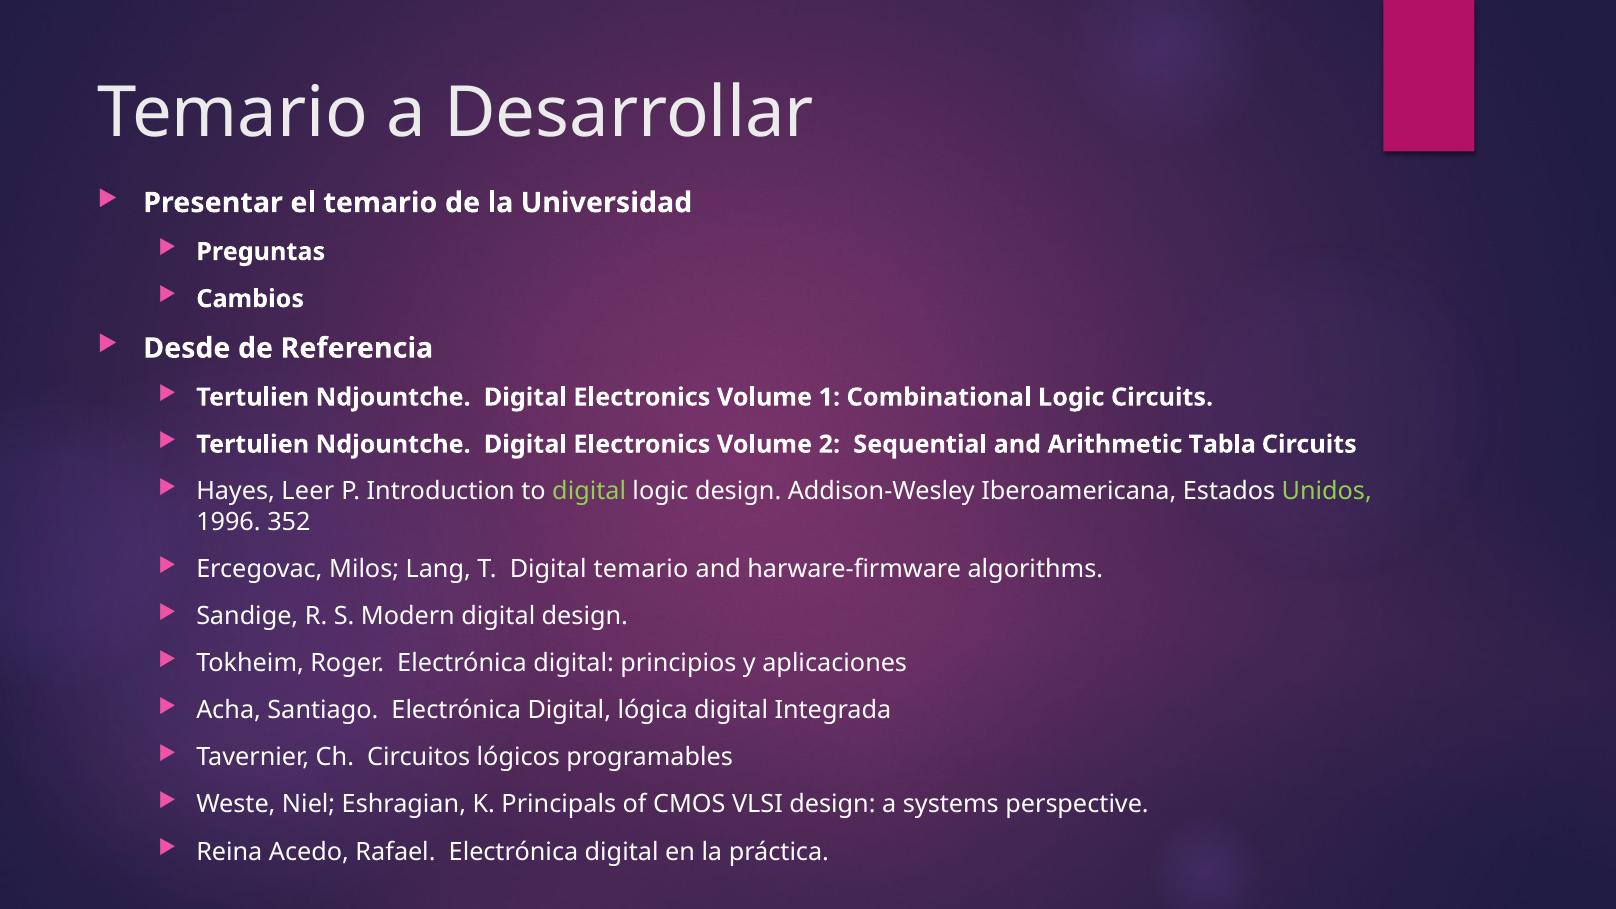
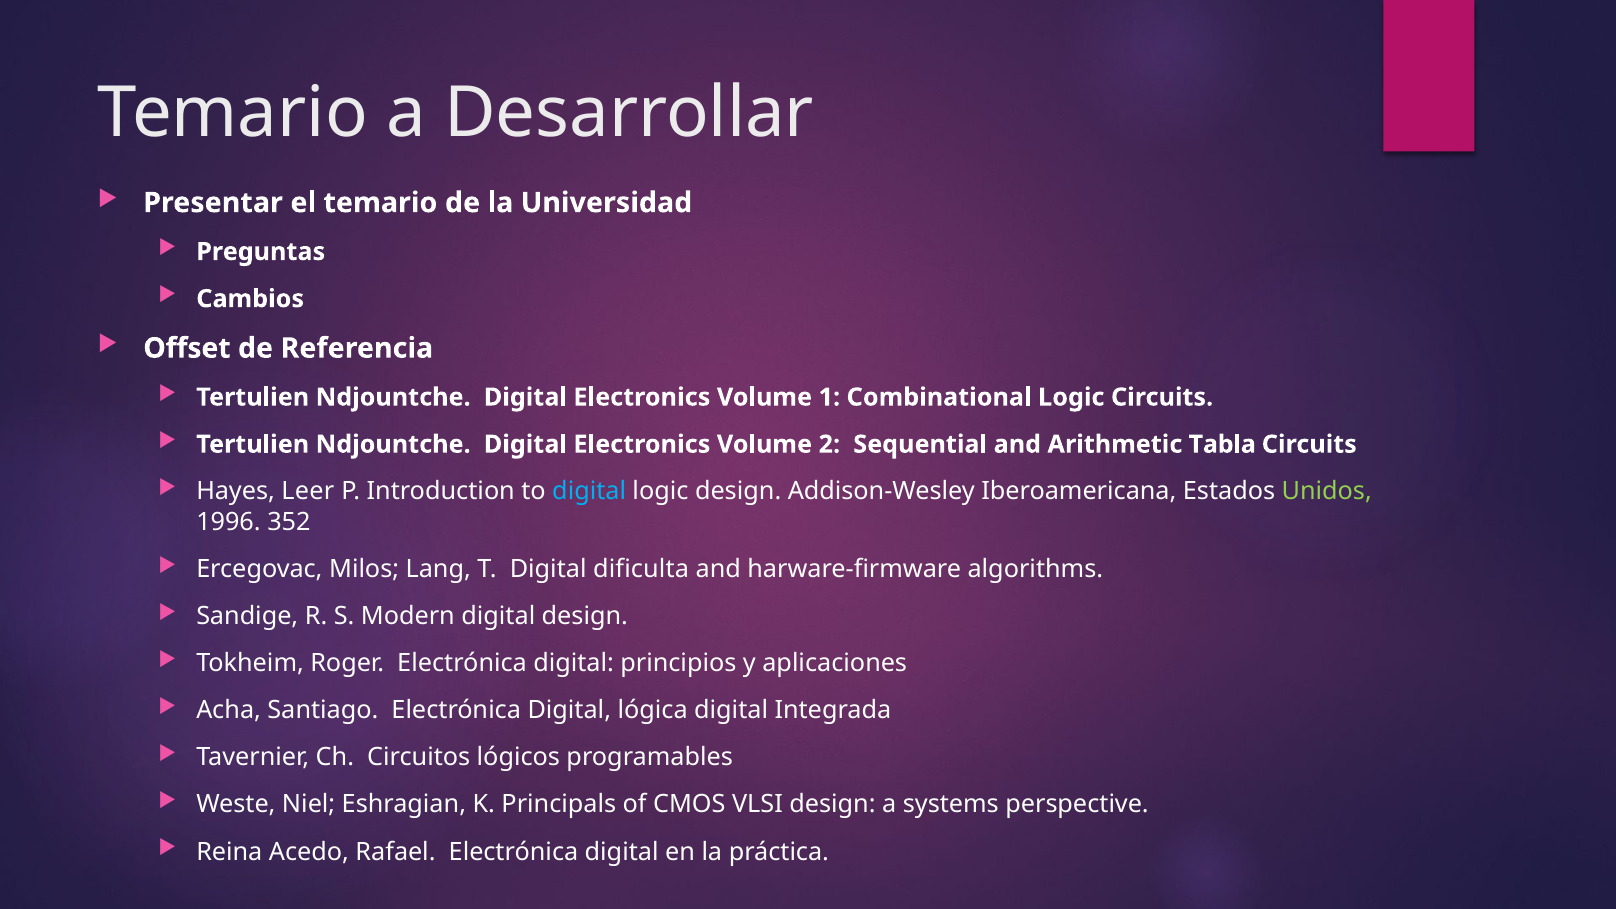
Desde: Desde -> Offset
digital at (589, 491) colour: light green -> light blue
Digital temario: temario -> dificulta
